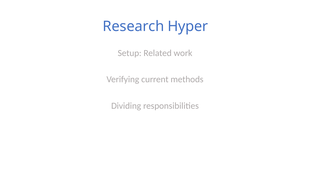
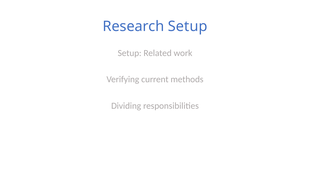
Research Hyper: Hyper -> Setup
